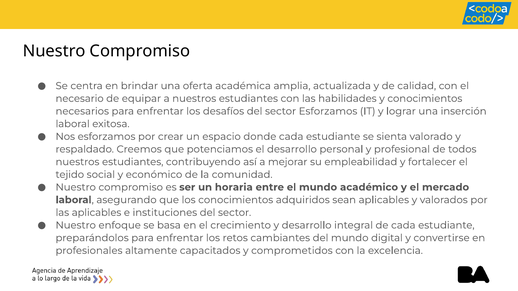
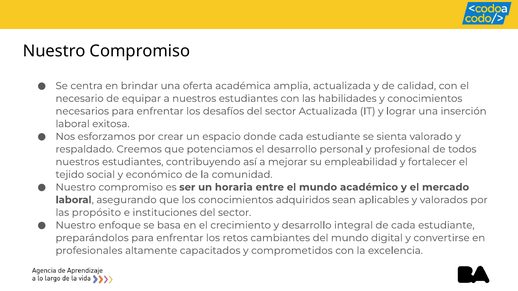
sector Esforzamos: Esforzamos -> Actualizada
las aplicables: aplicables -> propósito
